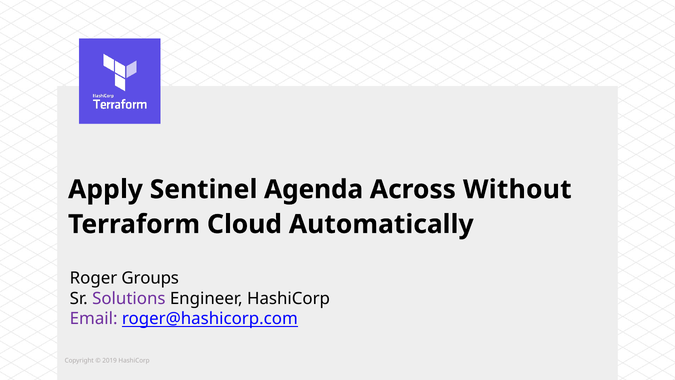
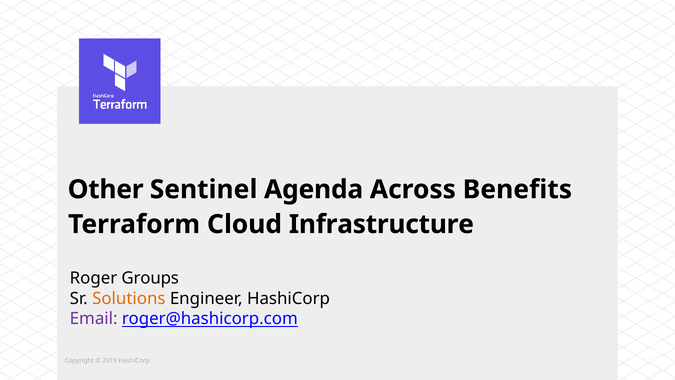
Apply: Apply -> Other
Without: Without -> Benefits
Automatically: Automatically -> Infrastructure
Solutions colour: purple -> orange
